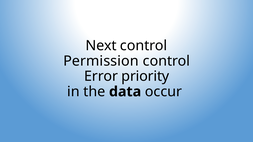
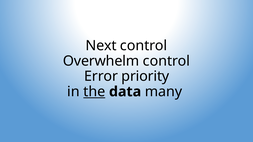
Permission: Permission -> Overwhelm
the underline: none -> present
occur: occur -> many
